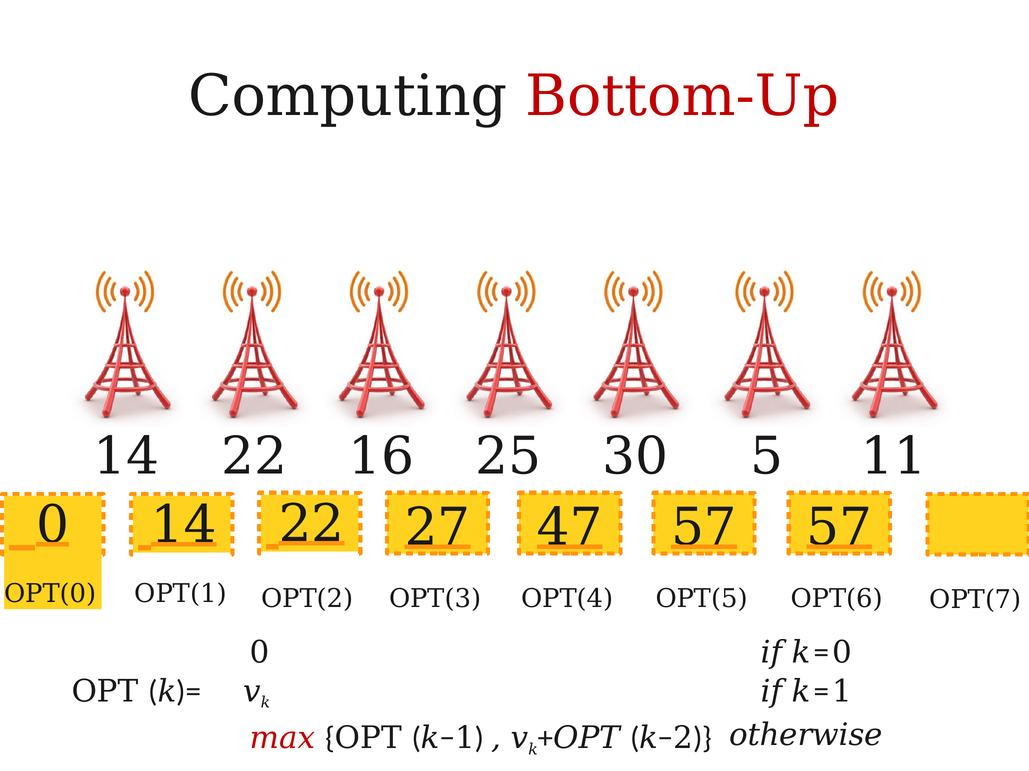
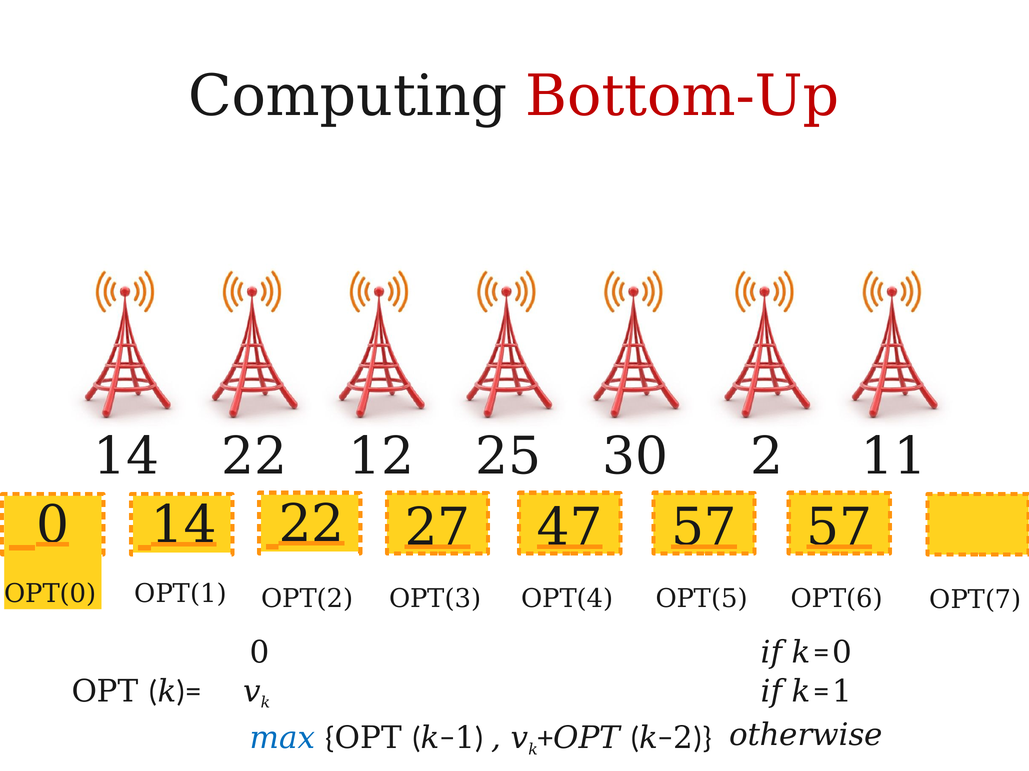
16: 16 -> 12
5: 5 -> 2
max colour: red -> blue
